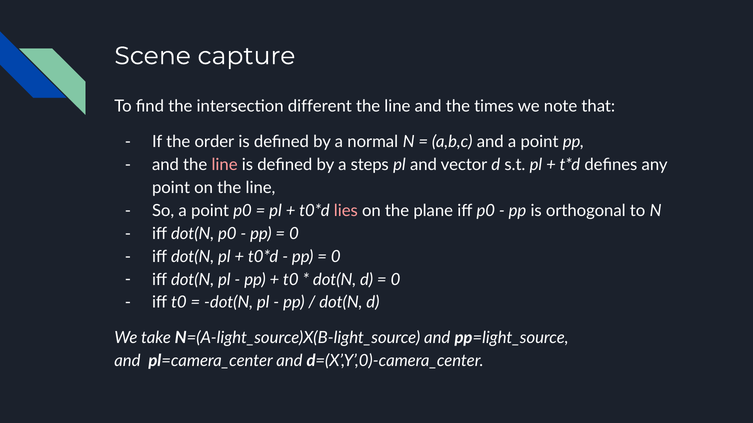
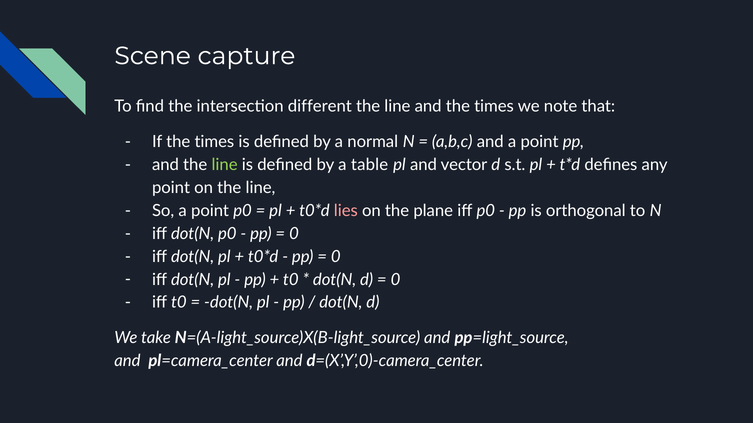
If the order: order -> times
line at (225, 165) colour: pink -> light green
steps: steps -> table
